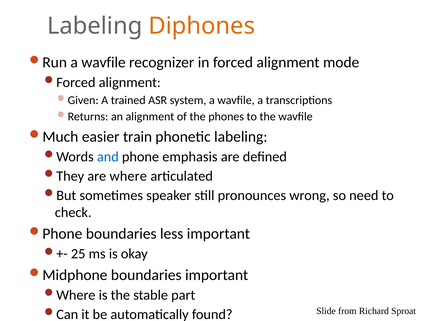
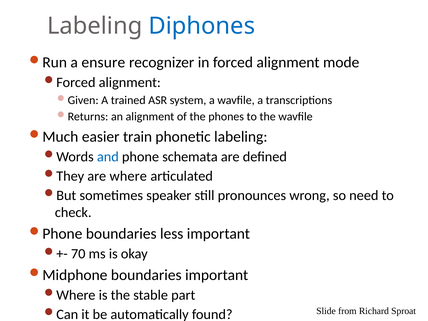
Diphones colour: orange -> blue
wavfile at (103, 62): wavfile -> ensure
emphasis: emphasis -> schemata
25: 25 -> 70
